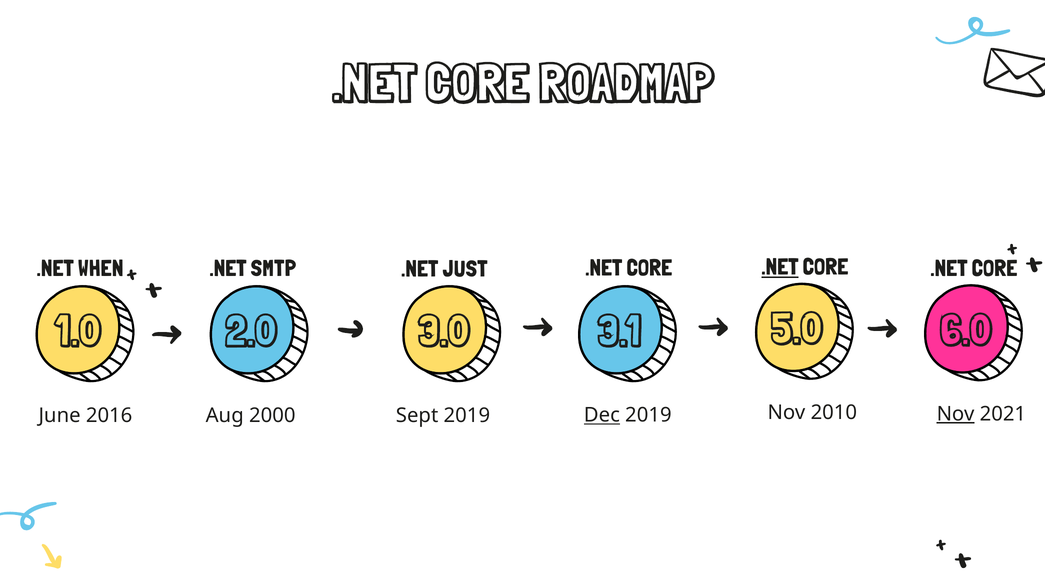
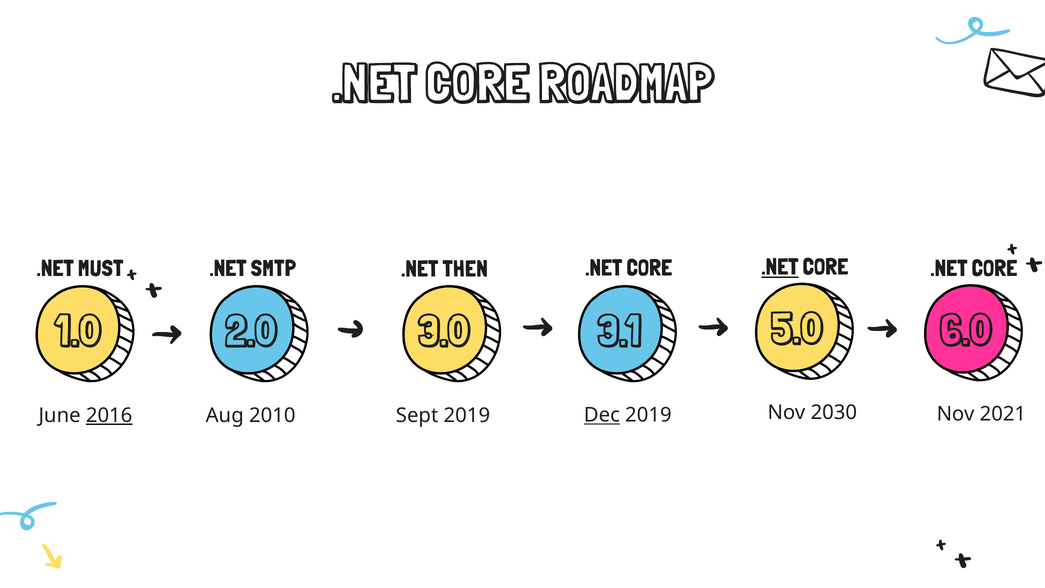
JUST: JUST -> THEN
WHEN: WHEN -> MUST
Nov at (956, 414) underline: present -> none
2016 underline: none -> present
2000: 2000 -> 2010
2010: 2010 -> 2030
